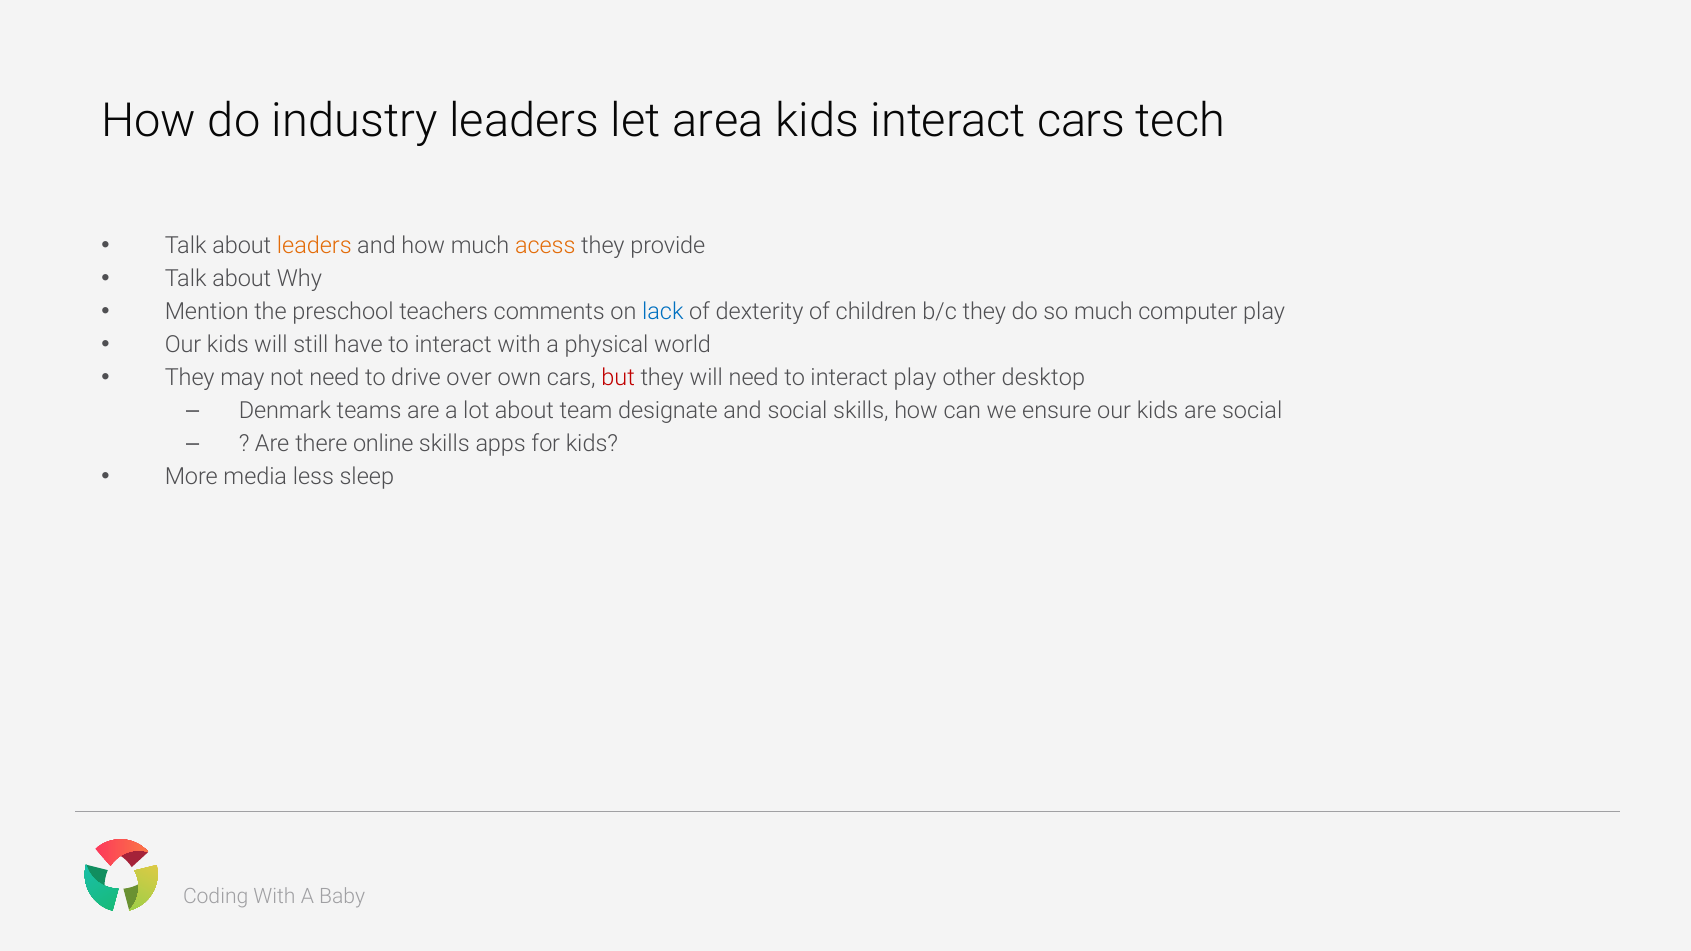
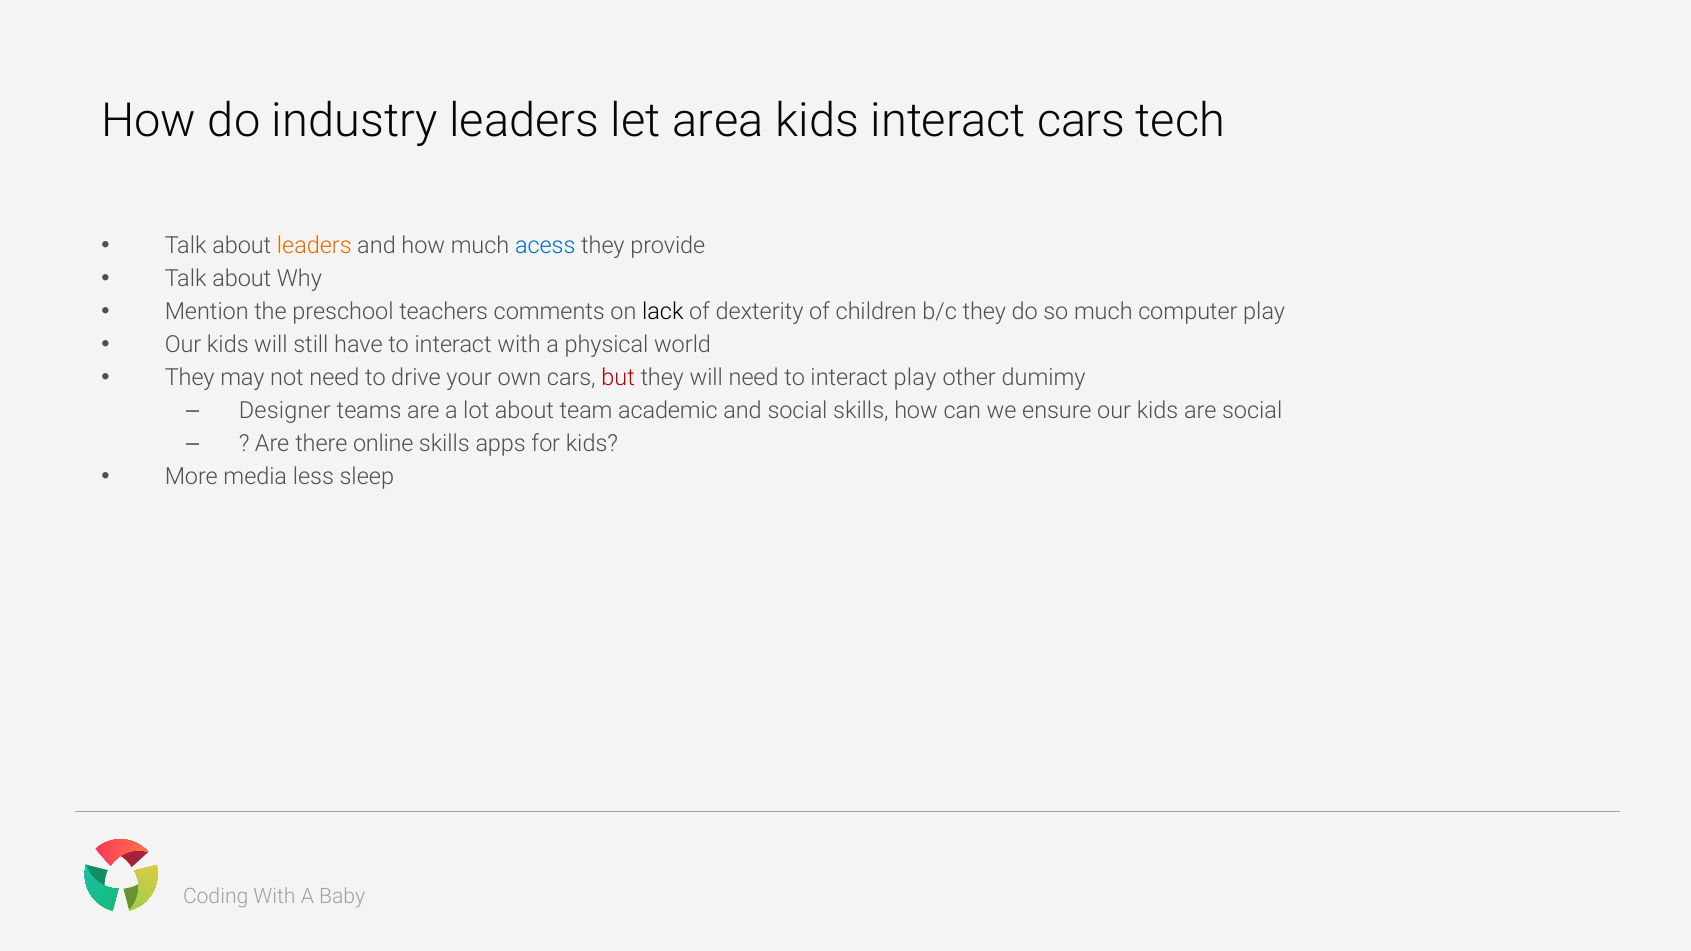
acess colour: orange -> blue
lack colour: blue -> black
over: over -> your
desktop: desktop -> dumimy
Denmark: Denmark -> Designer
designate: designate -> academic
